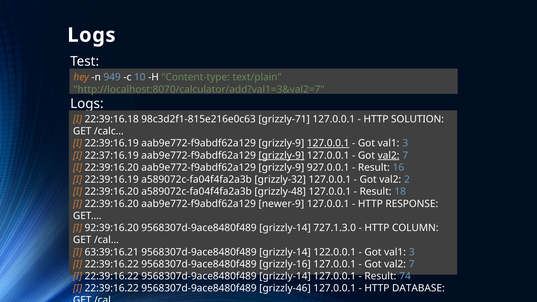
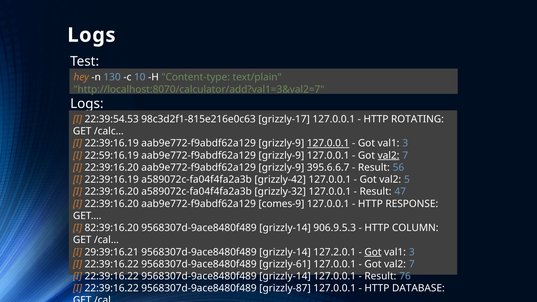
949: 949 -> 130
22:39:16.18: 22:39:16.18 -> 22:39:54.53
grizzly-71: grizzly-71 -> grizzly-17
SOLUTION: SOLUTION -> ROTATING
22:37:16.19: 22:37:16.19 -> 22:59:16.19
grizzly-9 at (281, 155) underline: present -> none
927.0.0.1: 927.0.0.1 -> 395.6.6.7
16: 16 -> 56
grizzly-32: grizzly-32 -> grizzly-42
2: 2 -> 5
grizzly-48: grizzly-48 -> grizzly-32
18: 18 -> 47
newer-9: newer-9 -> comes-9
92:39:16.20: 92:39:16.20 -> 82:39:16.20
727.1.3.0: 727.1.3.0 -> 906.9.5.3
63:39:16.21: 63:39:16.21 -> 29:39:16.21
122.0.0.1: 122.0.0.1 -> 127.2.0.1
Got at (373, 252) underline: none -> present
grizzly-16: grizzly-16 -> grizzly-61
74: 74 -> 76
grizzly-46: grizzly-46 -> grizzly-87
